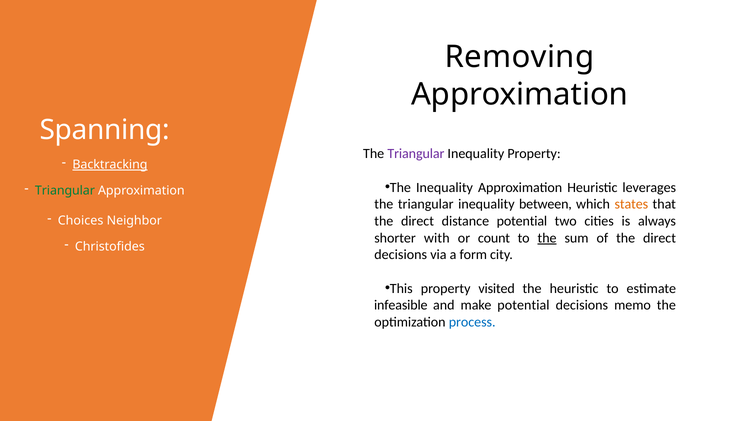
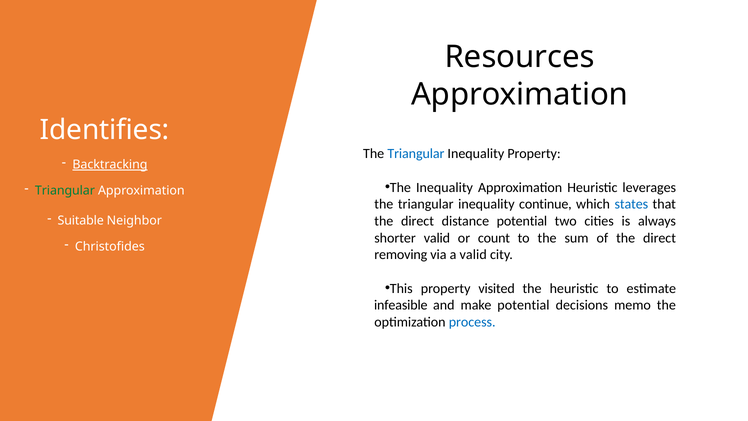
Removing: Removing -> Resources
Spanning: Spanning -> Identifies
Triangular at (416, 154) colour: purple -> blue
between: between -> continue
states colour: orange -> blue
Choices: Choices -> Suitable
shorter with: with -> valid
the at (547, 238) underline: present -> none
decisions at (401, 255): decisions -> removing
a form: form -> valid
